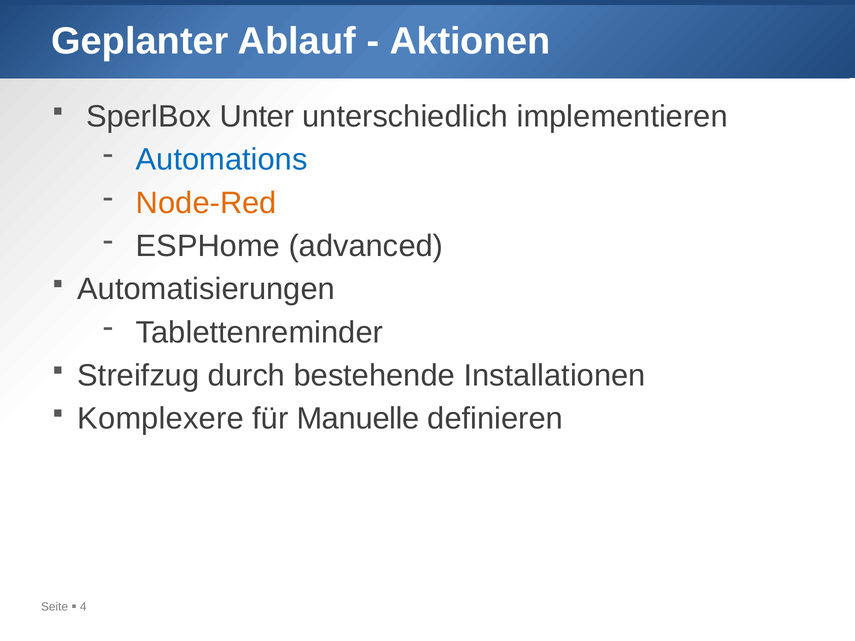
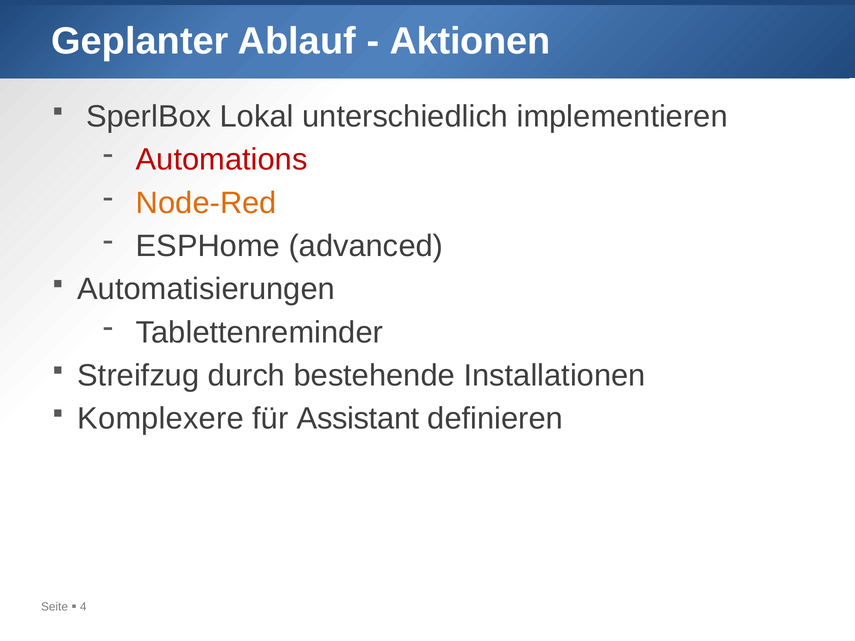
Unter: Unter -> Lokal
Automations colour: blue -> red
Manuelle: Manuelle -> Assistant
